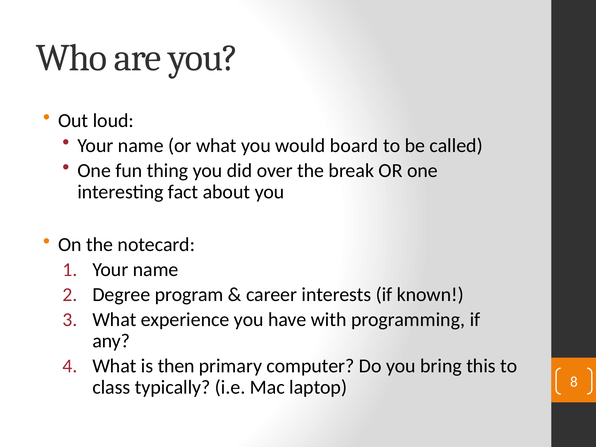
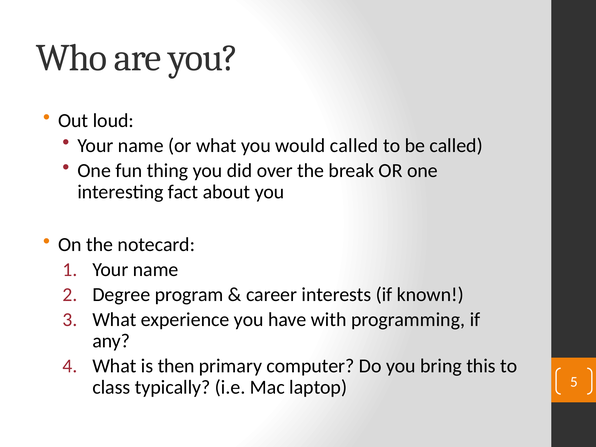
would board: board -> called
8: 8 -> 5
